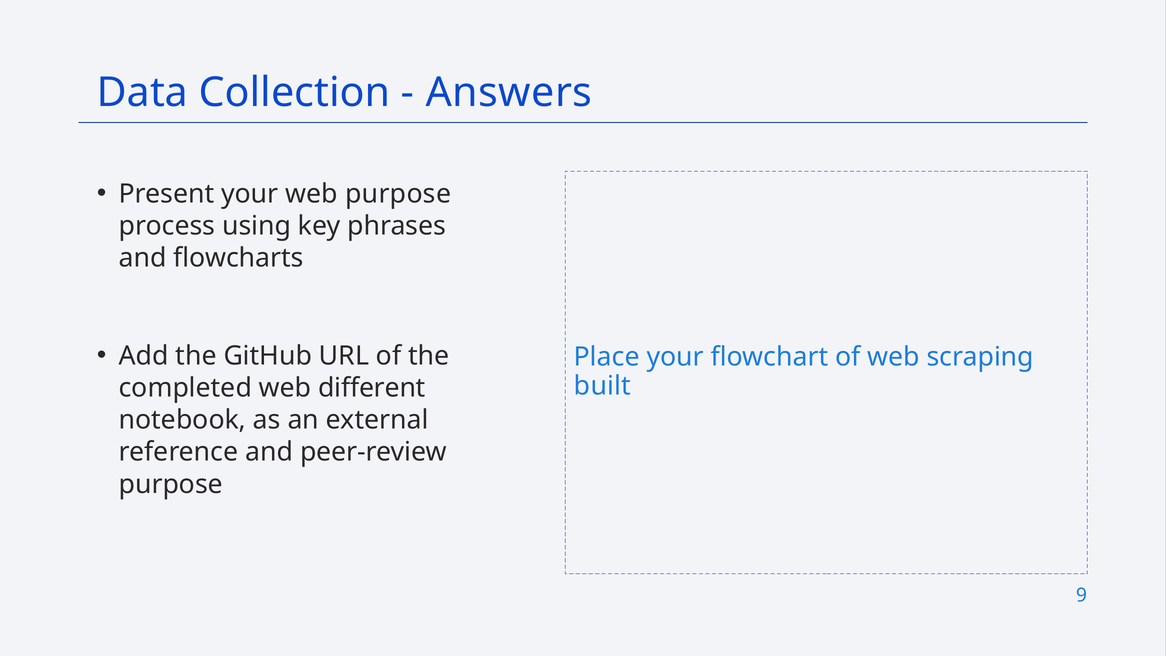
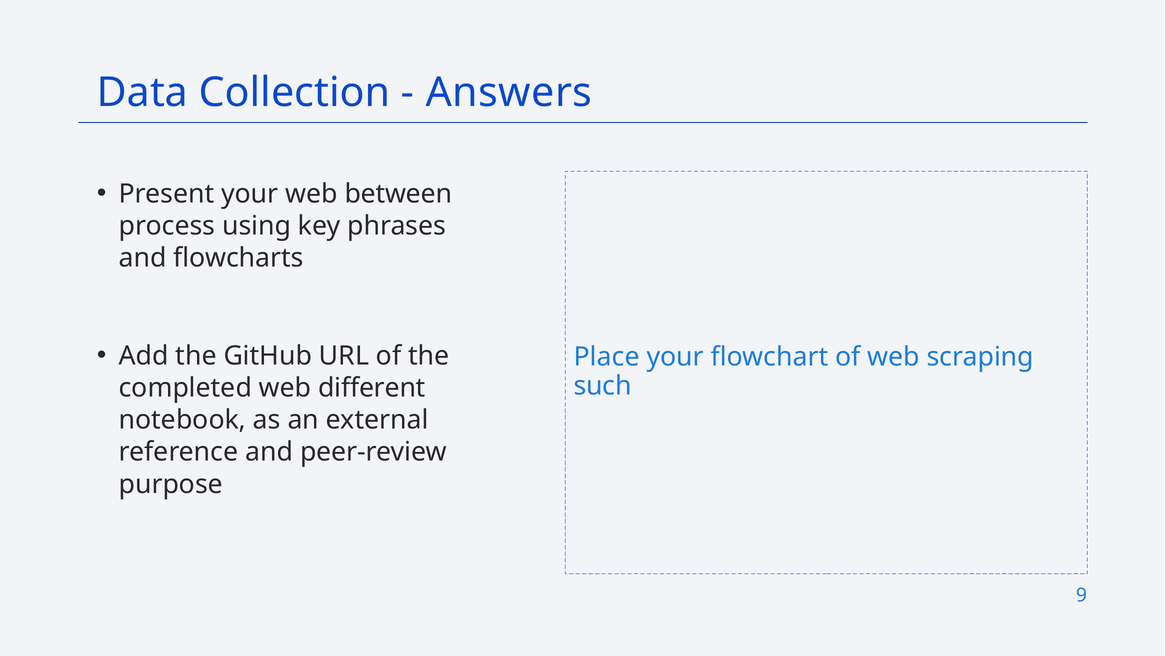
web purpose: purpose -> between
built: built -> such
